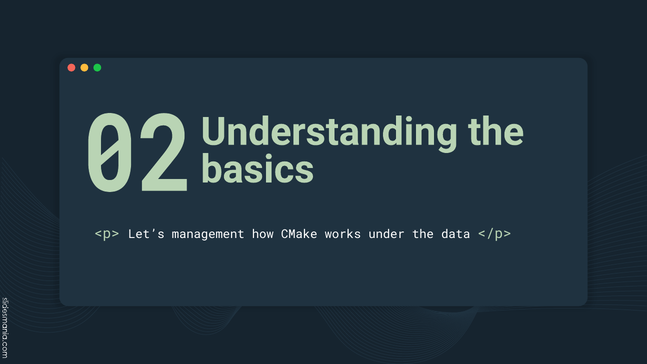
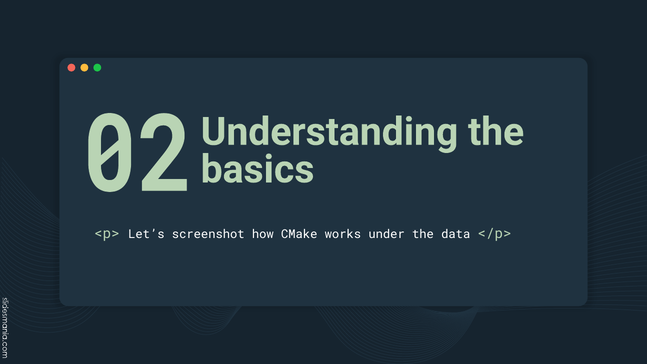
management: management -> screenshot
